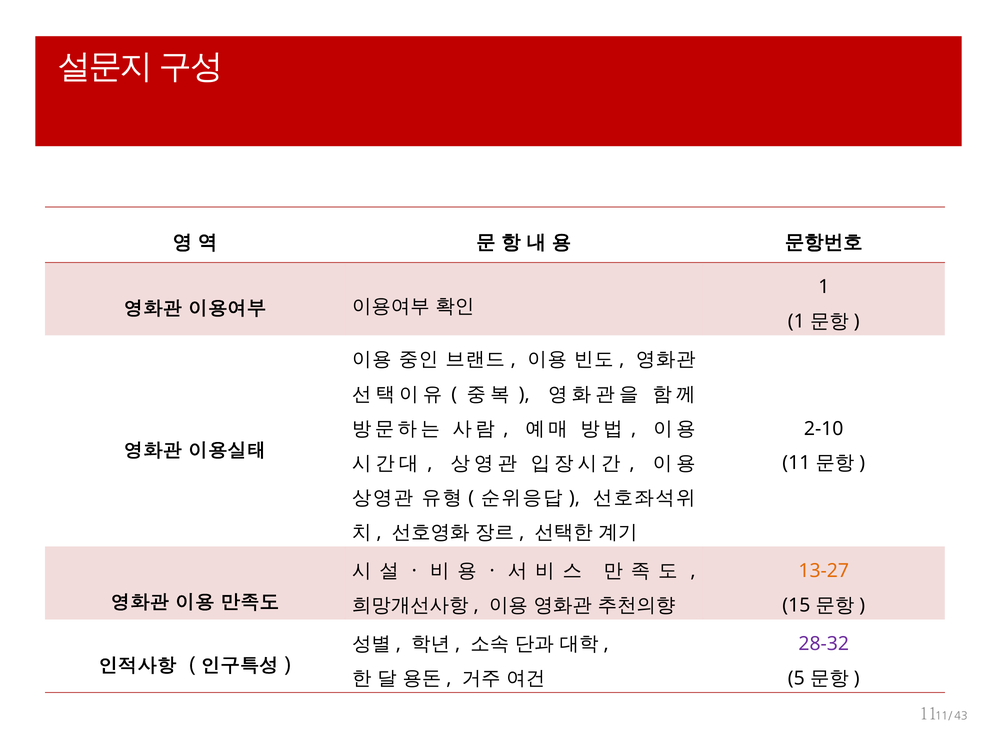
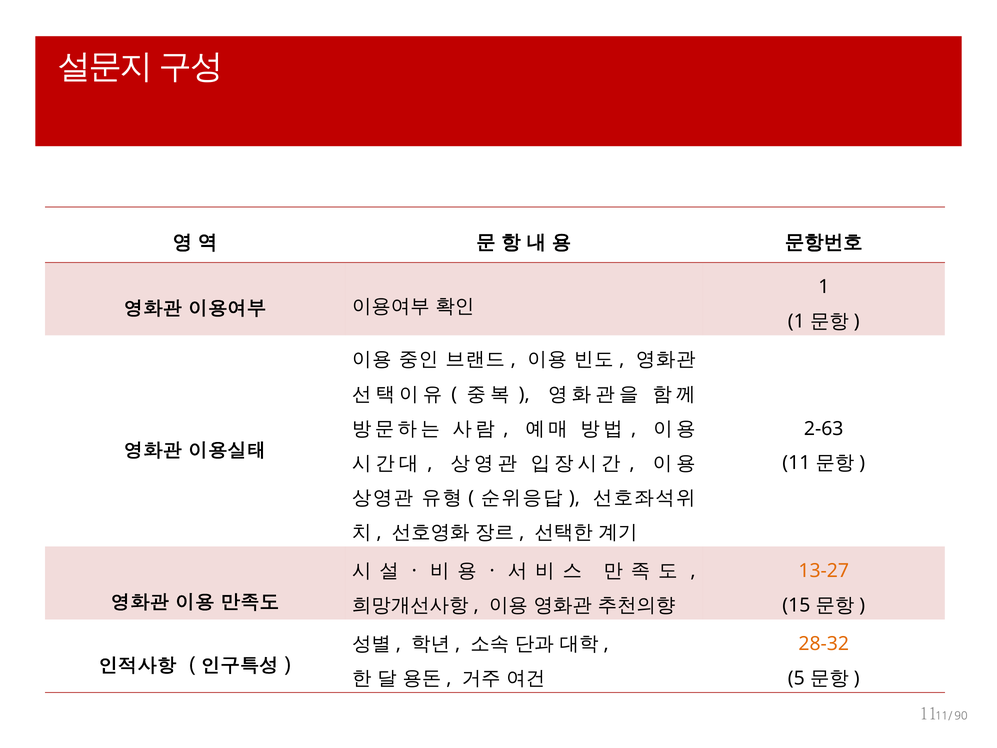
2-10: 2-10 -> 2-63
28-32 colour: purple -> orange
43: 43 -> 90
